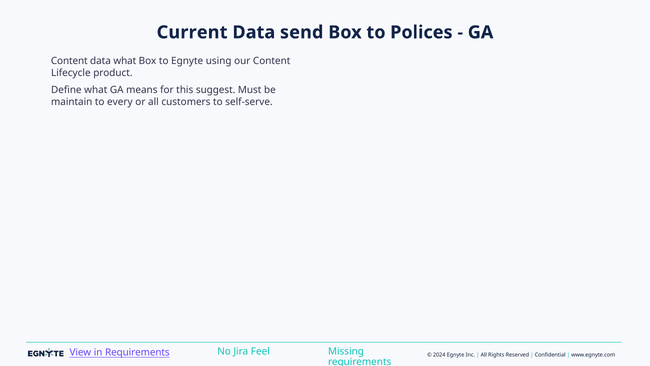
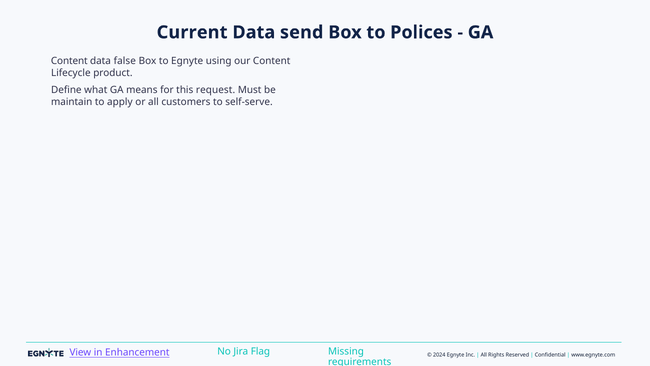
data what: what -> false
suggest: suggest -> request
every: every -> apply
in Requirements: Requirements -> Enhancement
Feel: Feel -> Flag
